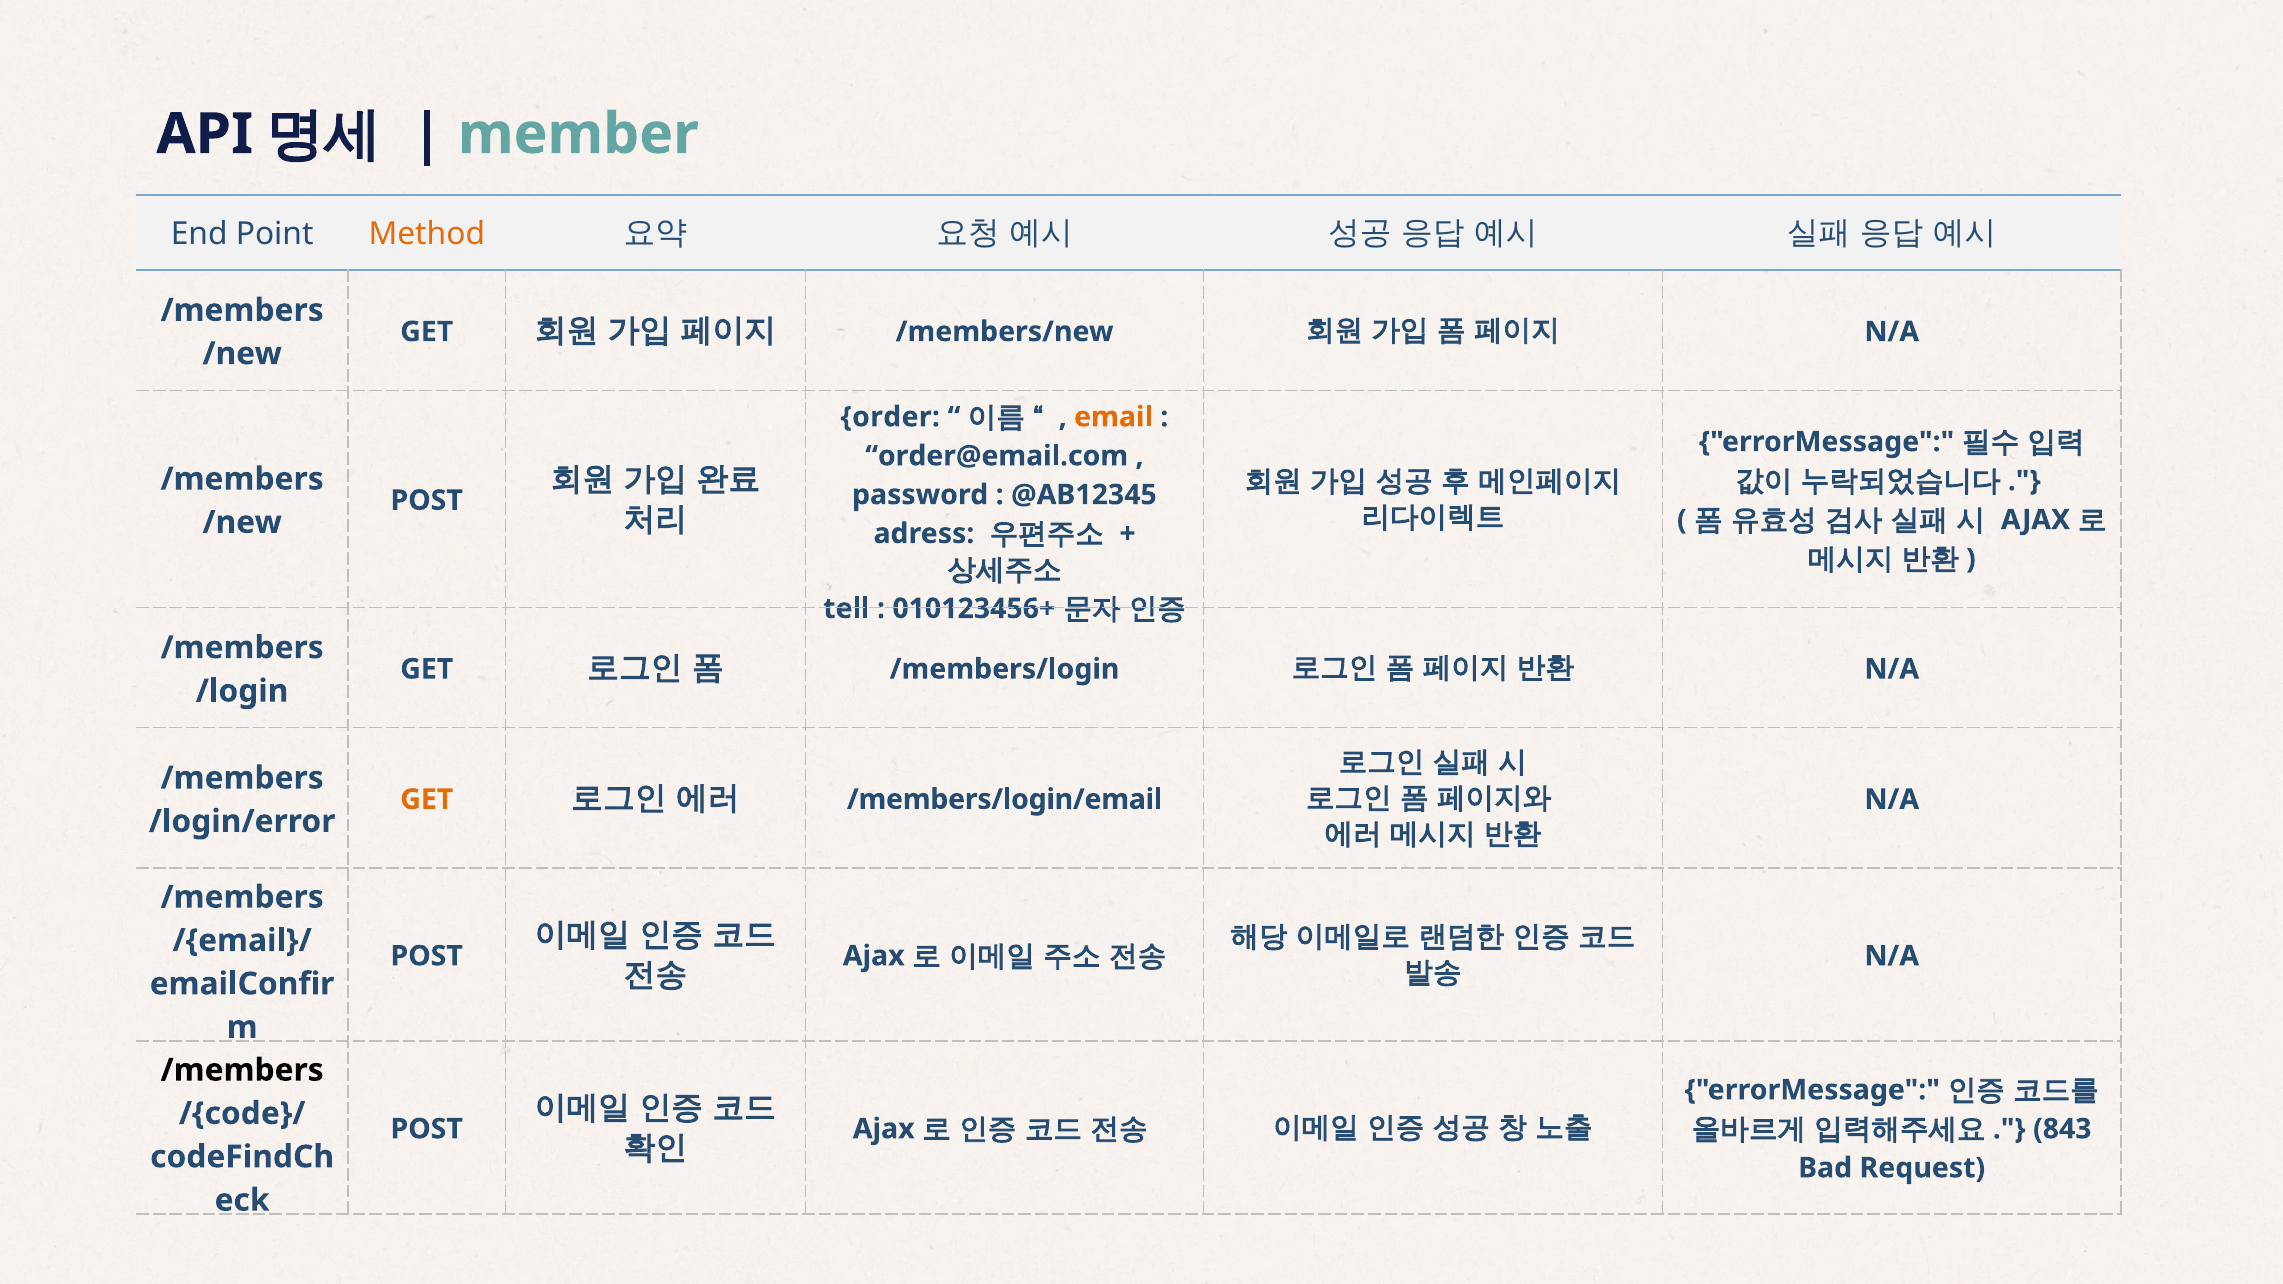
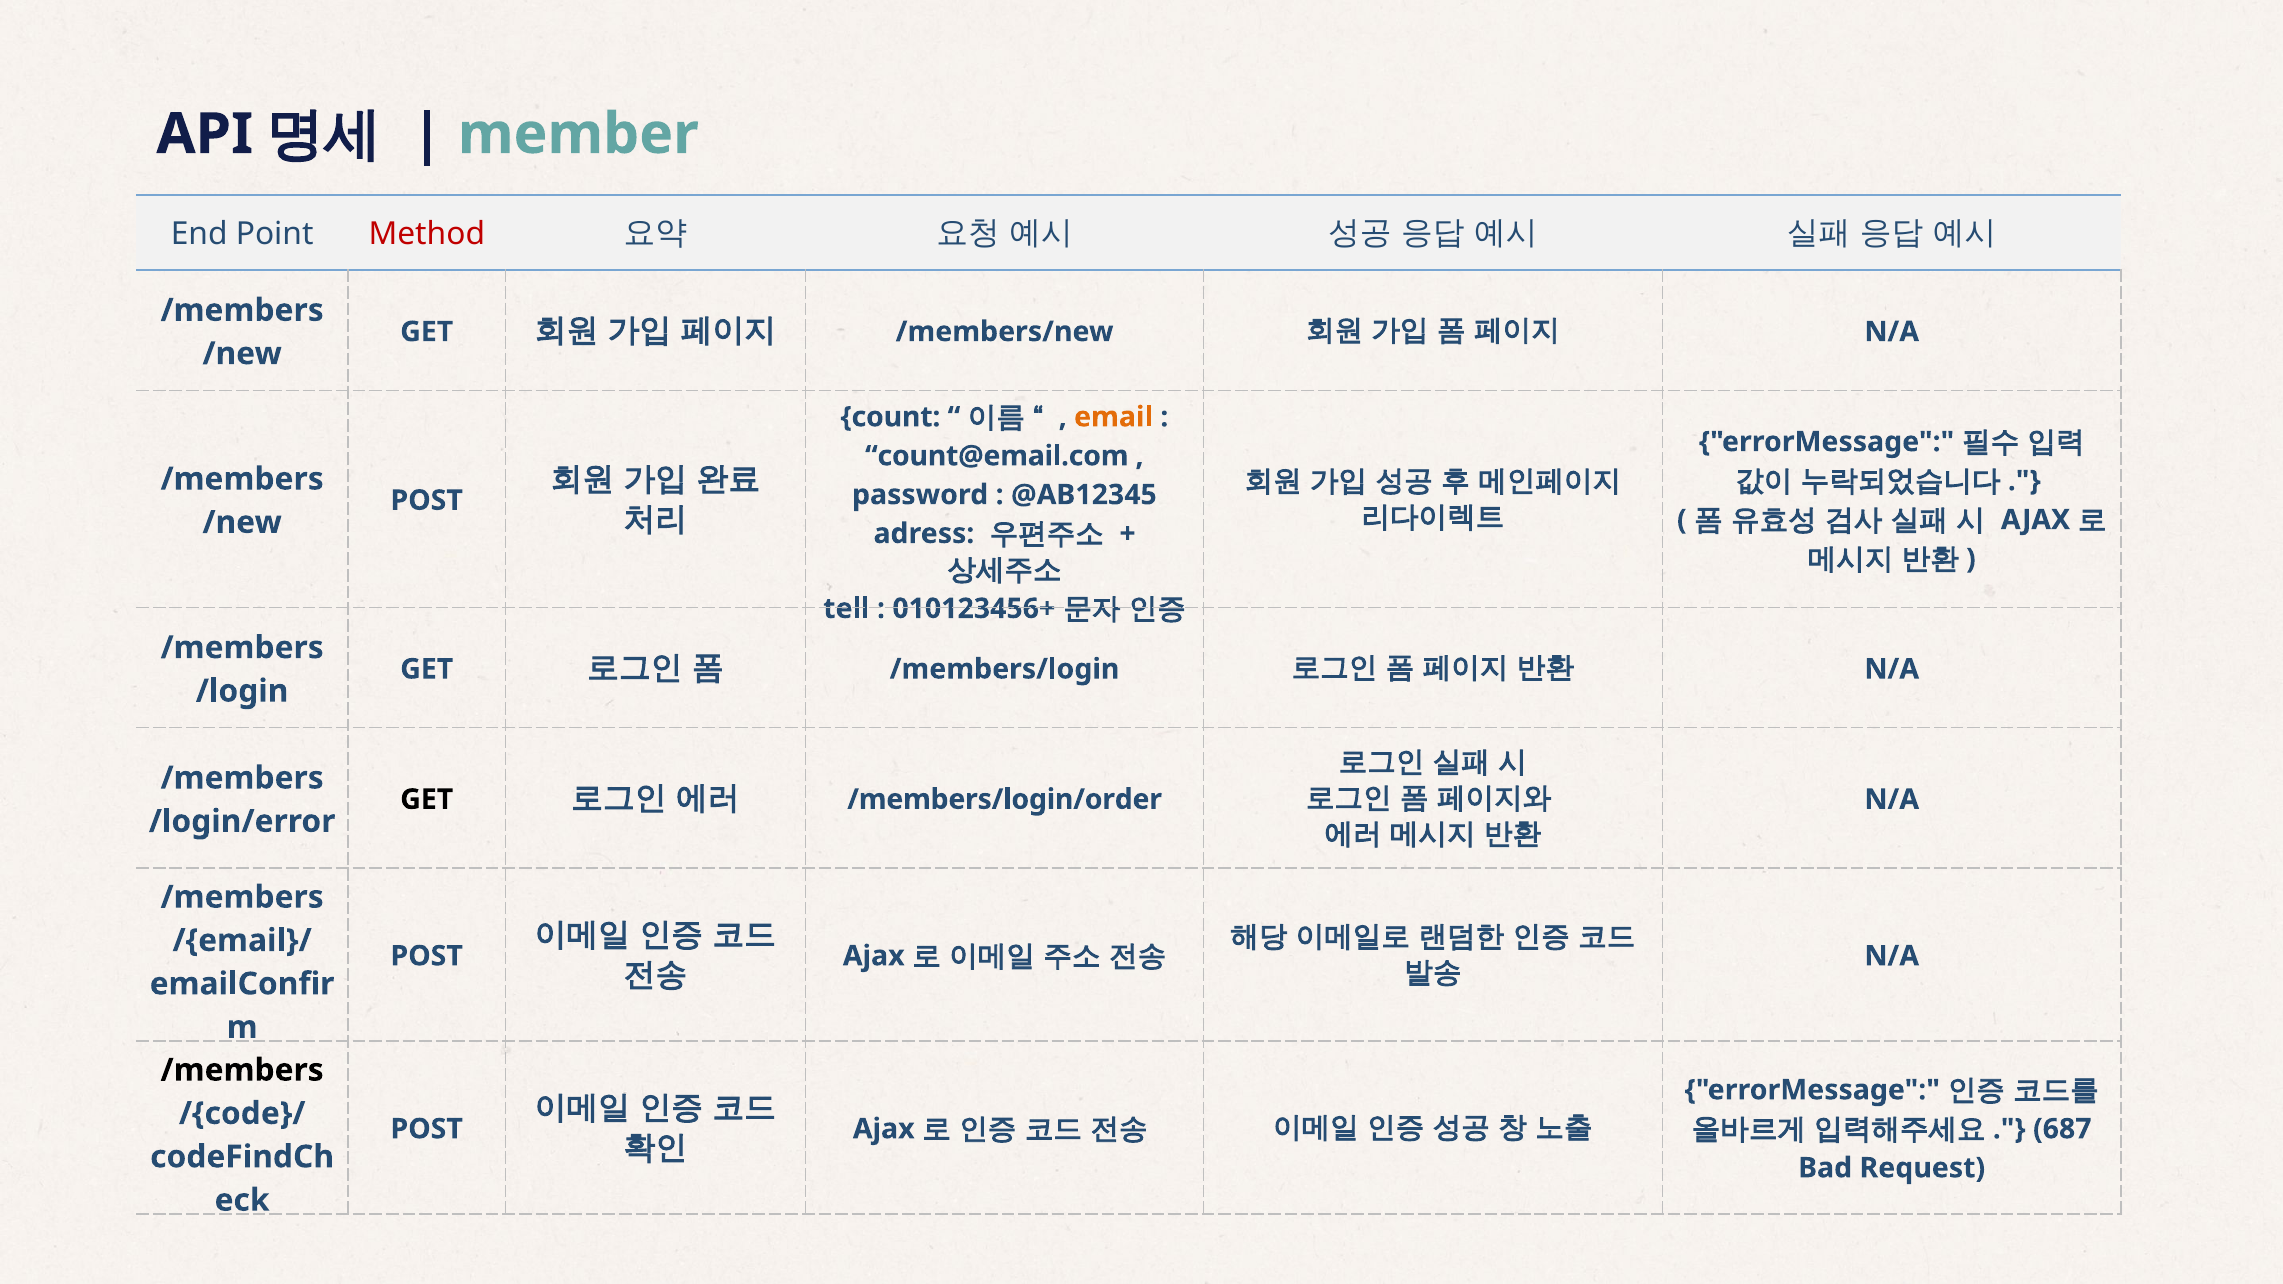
Method colour: orange -> red
order: order -> count
order@email.com: order@email.com -> count@email.com
GET at (427, 800) colour: orange -> black
/members/login/email: /members/login/email -> /members/login/order
843: 843 -> 687
